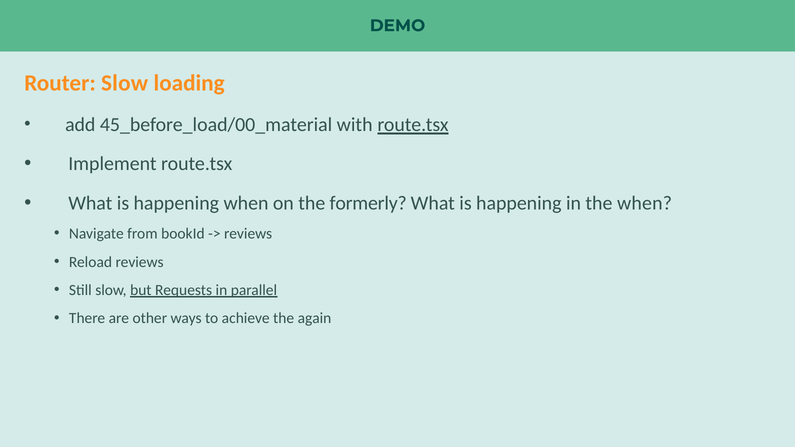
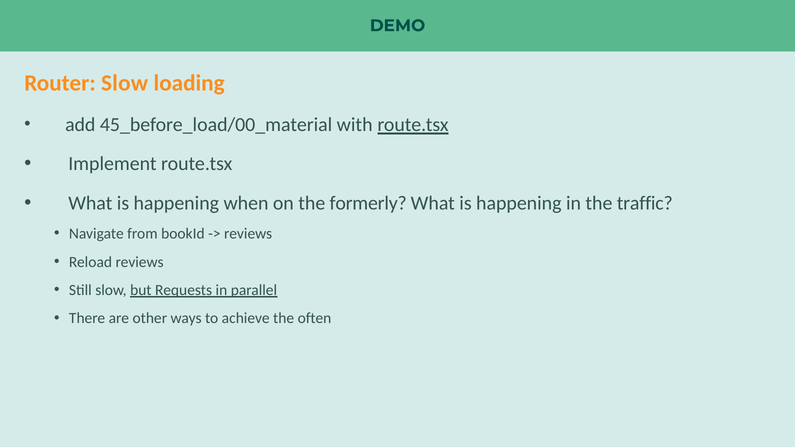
the when: when -> traffic
again: again -> often
